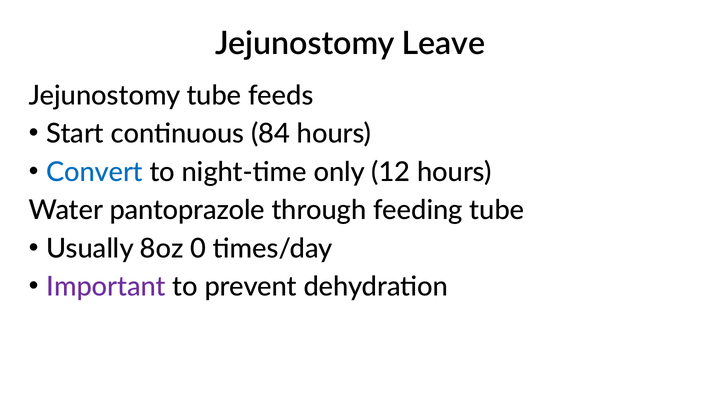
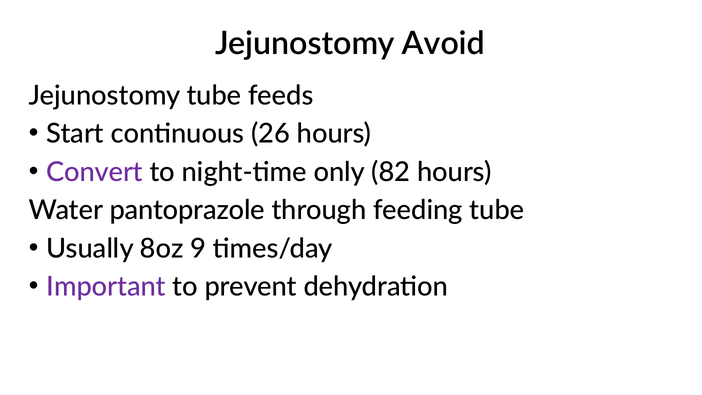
Leave: Leave -> Avoid
84: 84 -> 26
Convert colour: blue -> purple
12: 12 -> 82
0: 0 -> 9
